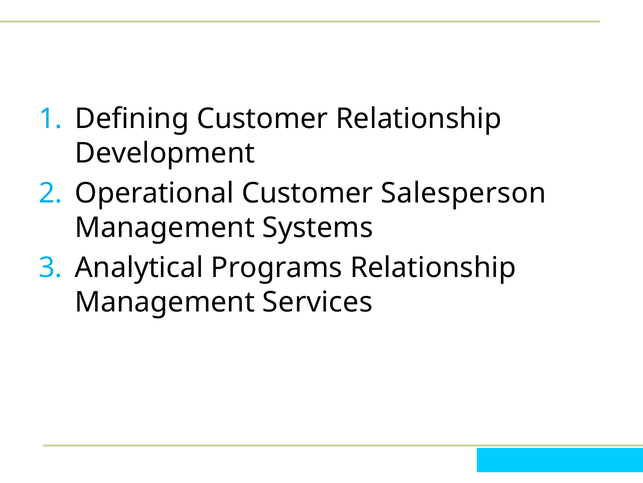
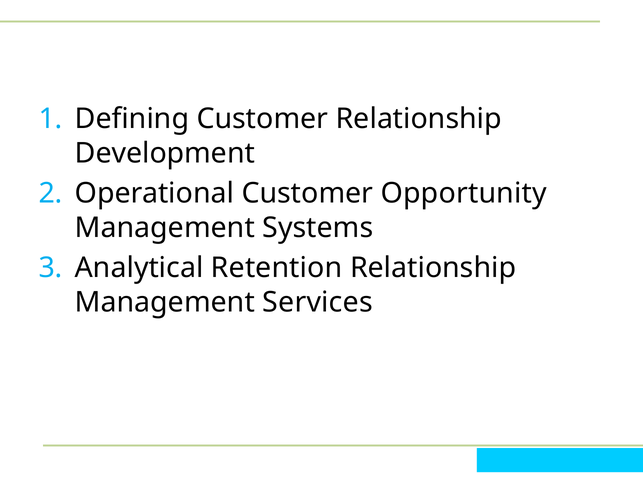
Salesperson: Salesperson -> Opportunity
Programs: Programs -> Retention
